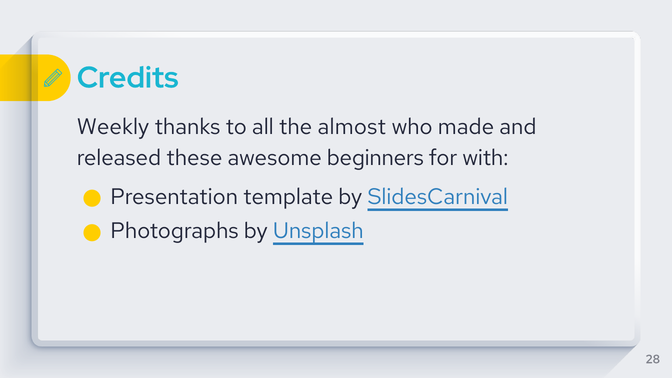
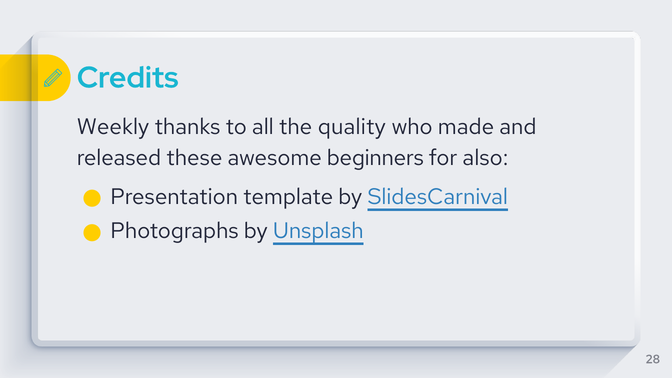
almost: almost -> quality
with: with -> also
